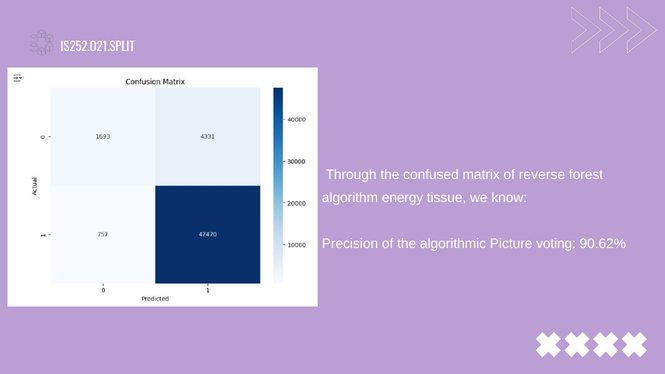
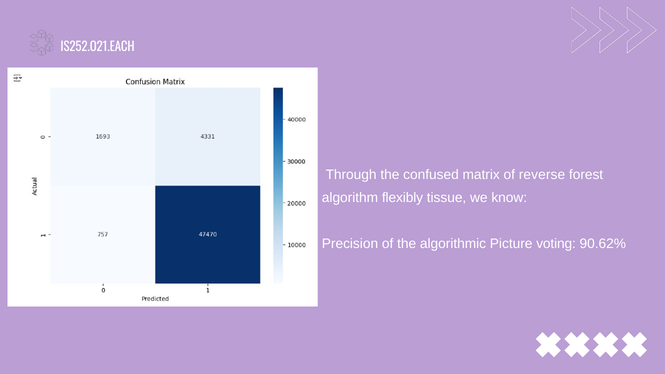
IS252.O21.SPLIT: IS252.O21.SPLIT -> IS252.O21.EACH
energy: energy -> flexibly
